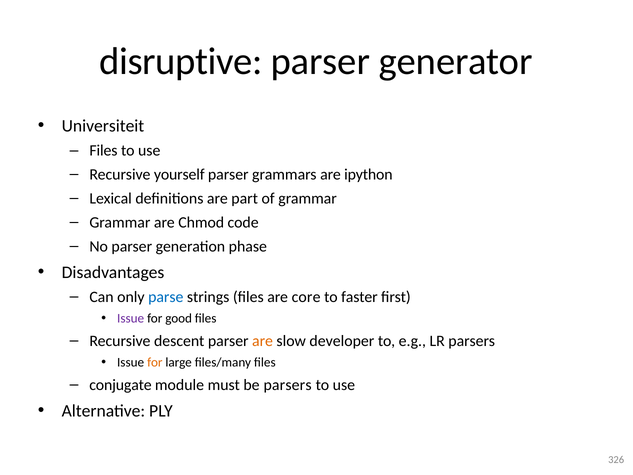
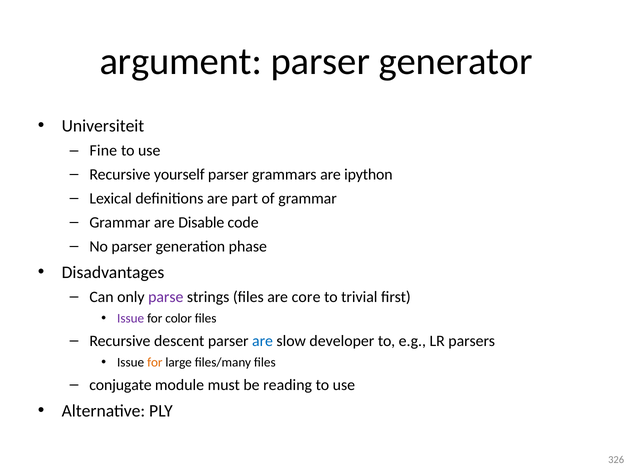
disruptive: disruptive -> argument
Files at (103, 151): Files -> Fine
Chmod: Chmod -> Disable
parse colour: blue -> purple
faster: faster -> trivial
good: good -> color
are at (263, 341) colour: orange -> blue
be parsers: parsers -> reading
